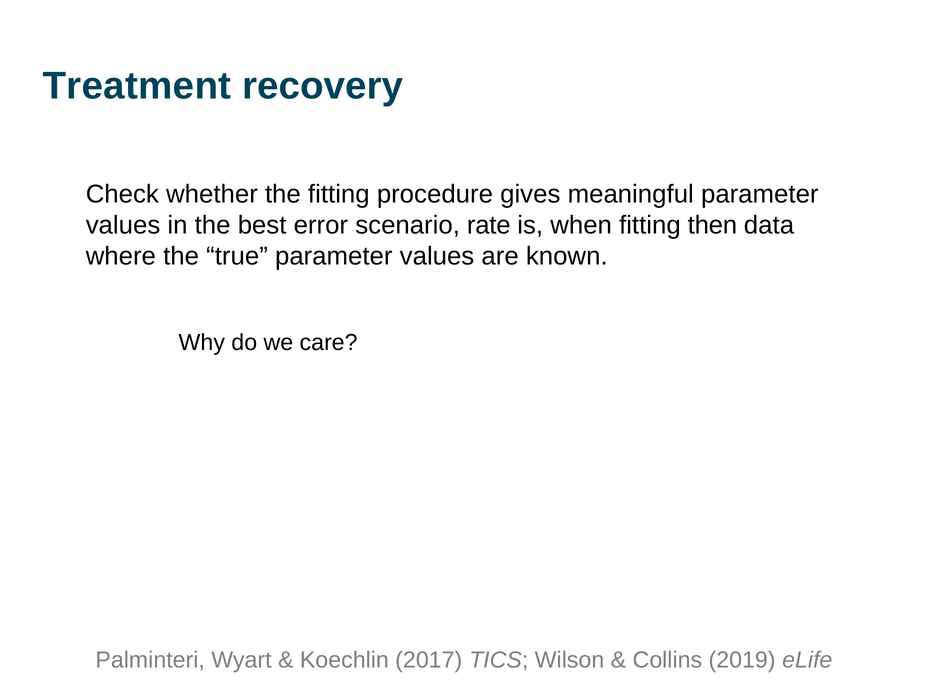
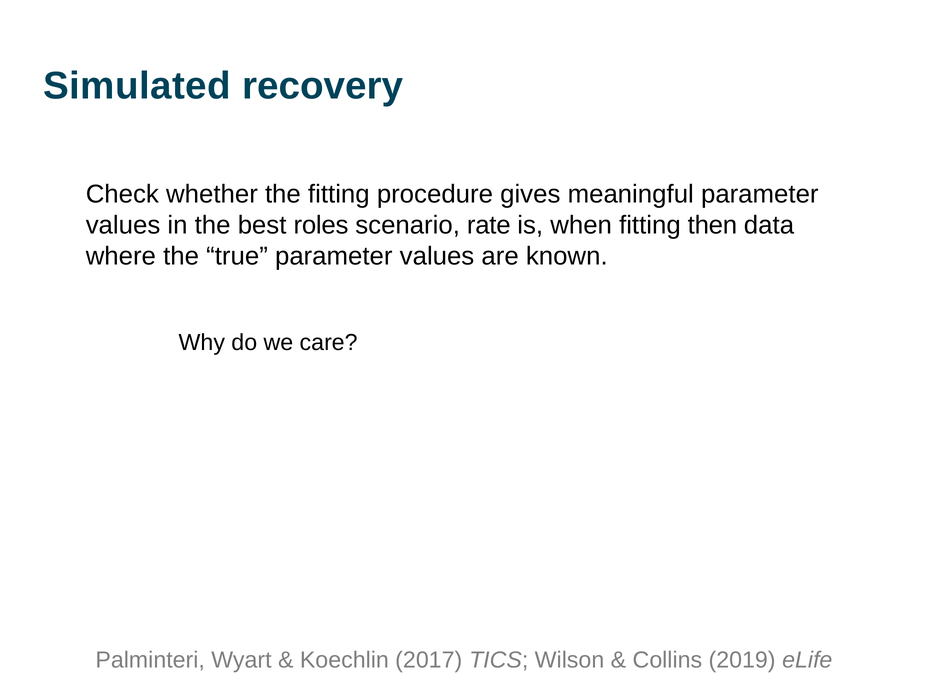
Treatment: Treatment -> Simulated
error: error -> roles
